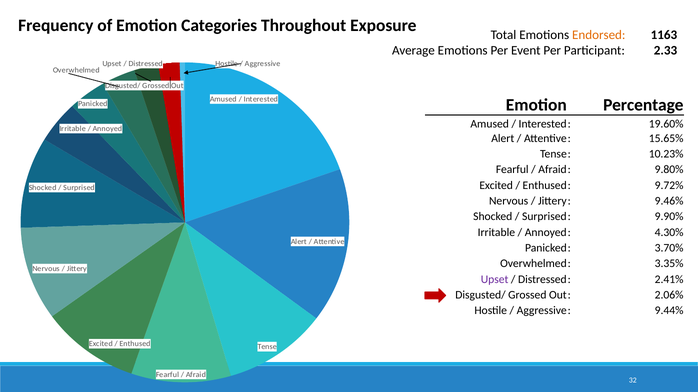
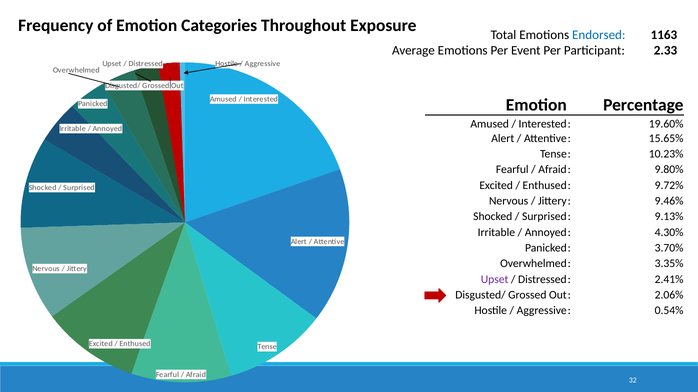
Endorsed colour: orange -> blue
9.90%: 9.90% -> 9.13%
9.44%: 9.44% -> 0.54%
